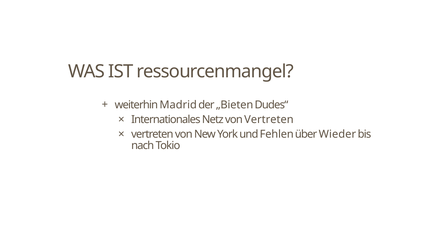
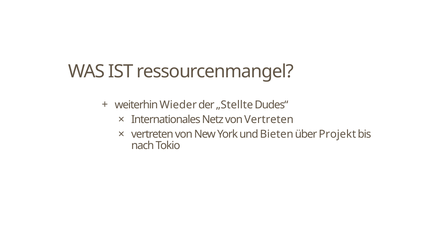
Madrid: Madrid -> Wieder
„Bieten: „Bieten -> „Stellte
Fehlen: Fehlen -> Bieten
Wieder: Wieder -> Projekt
